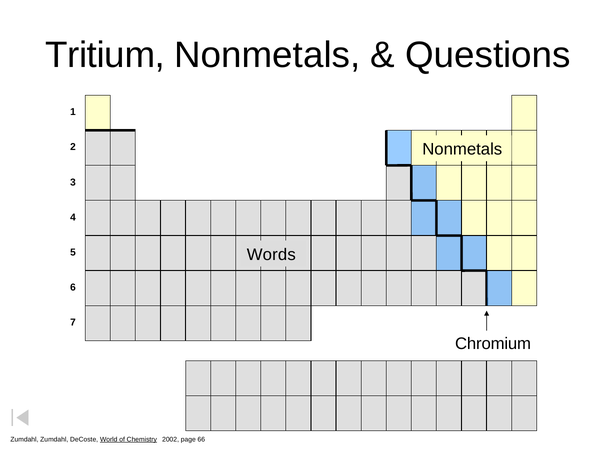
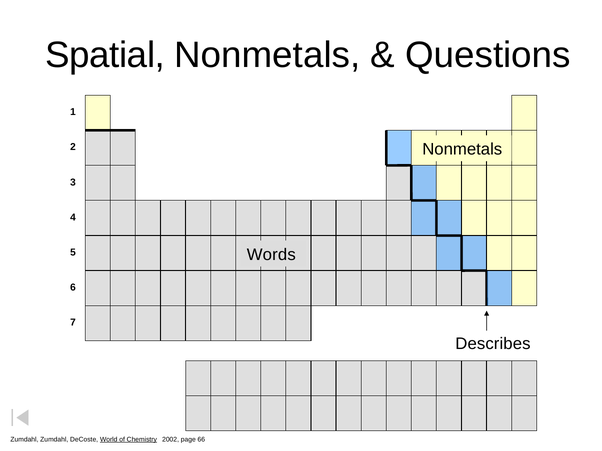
Tritium: Tritium -> Spatial
Chromium: Chromium -> Describes
